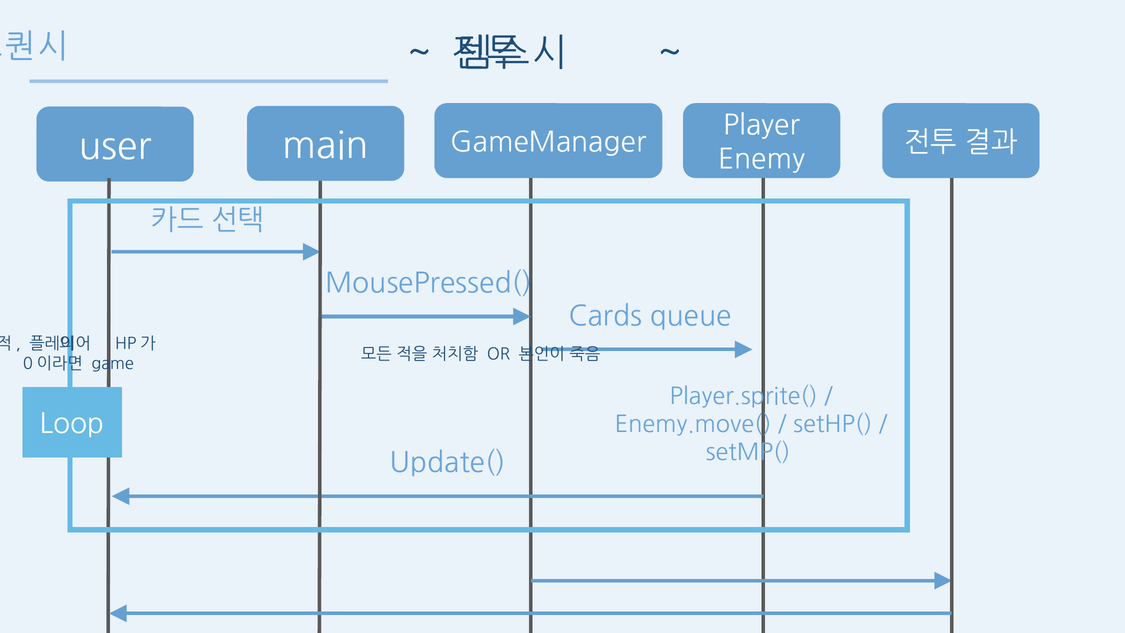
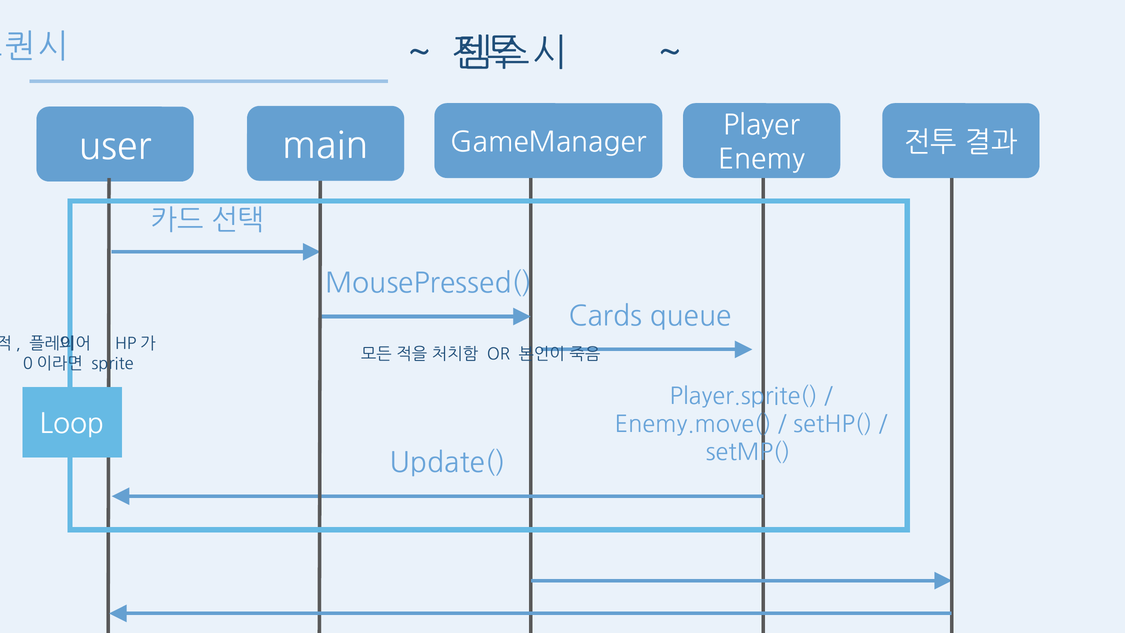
game: game -> sprite
